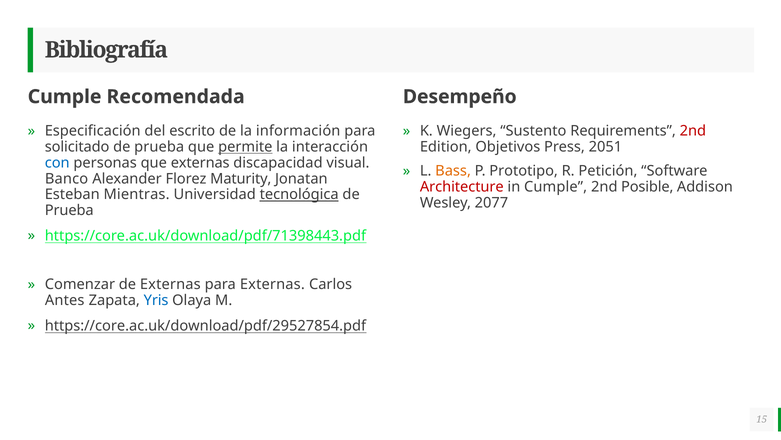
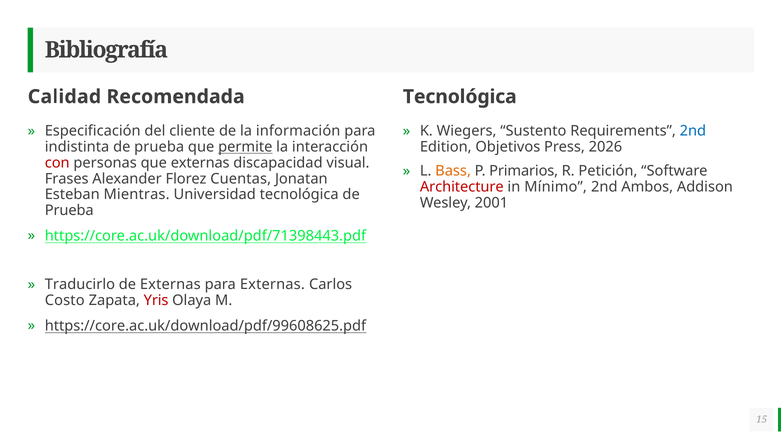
Cumple at (65, 97): Cumple -> Calidad
Desempeño at (460, 97): Desempeño -> Tecnológica
escrito: escrito -> cliente
2nd at (693, 131) colour: red -> blue
solicitado: solicitado -> indistinta
2051: 2051 -> 2026
con colour: blue -> red
Prototipo: Prototipo -> Primarios
Banco: Banco -> Frases
Maturity: Maturity -> Cuentas
in Cumple: Cumple -> Mínimo
Posible: Posible -> Ambos
tecnológica at (299, 194) underline: present -> none
2077: 2077 -> 2001
Comenzar: Comenzar -> Traducirlo
Antes: Antes -> Costo
Yris colour: blue -> red
https://core.ac.uk/download/pdf/29527854.pdf: https://core.ac.uk/download/pdf/29527854.pdf -> https://core.ac.uk/download/pdf/99608625.pdf
